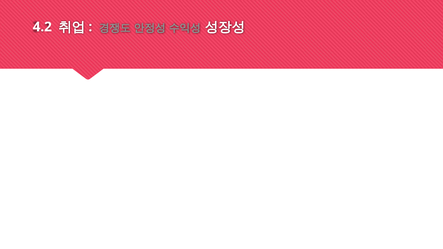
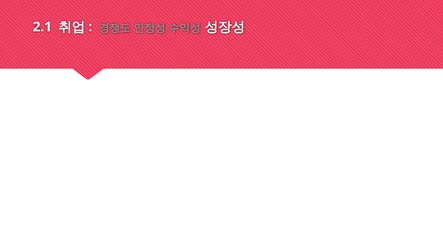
4.2: 4.2 -> 2.1
